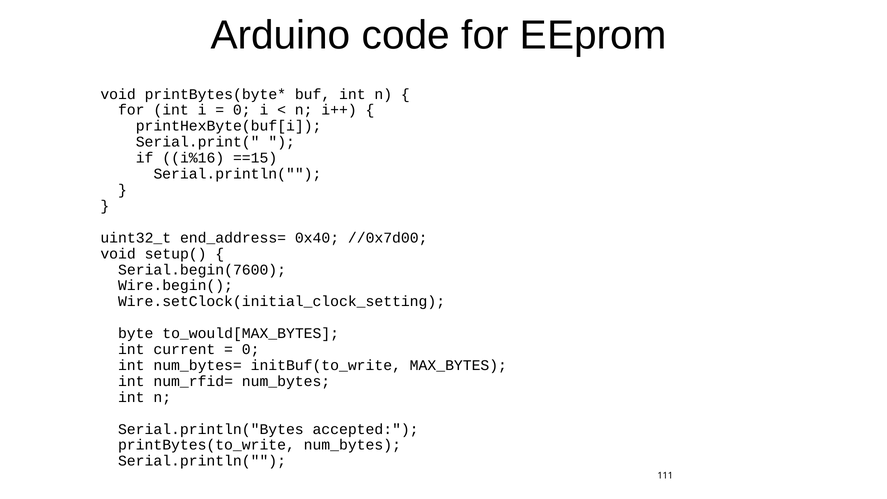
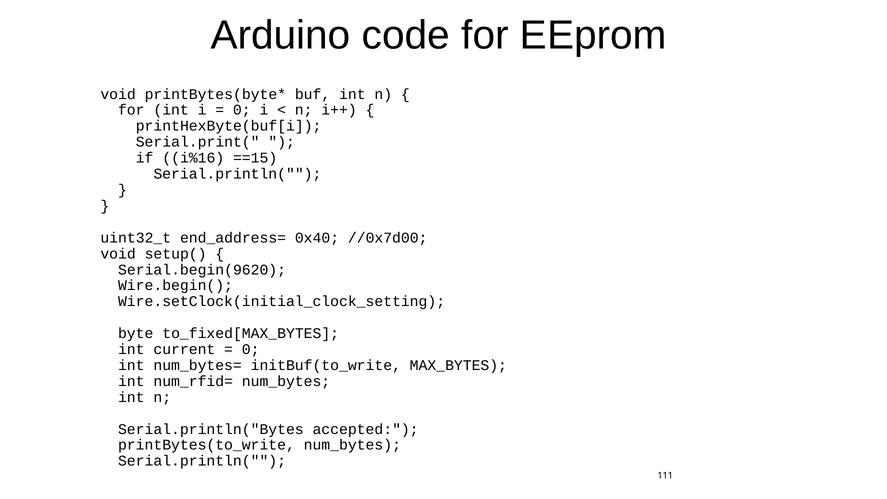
Serial.begin(7600: Serial.begin(7600 -> Serial.begin(9620
to_would[MAX_BYTES: to_would[MAX_BYTES -> to_fixed[MAX_BYTES
